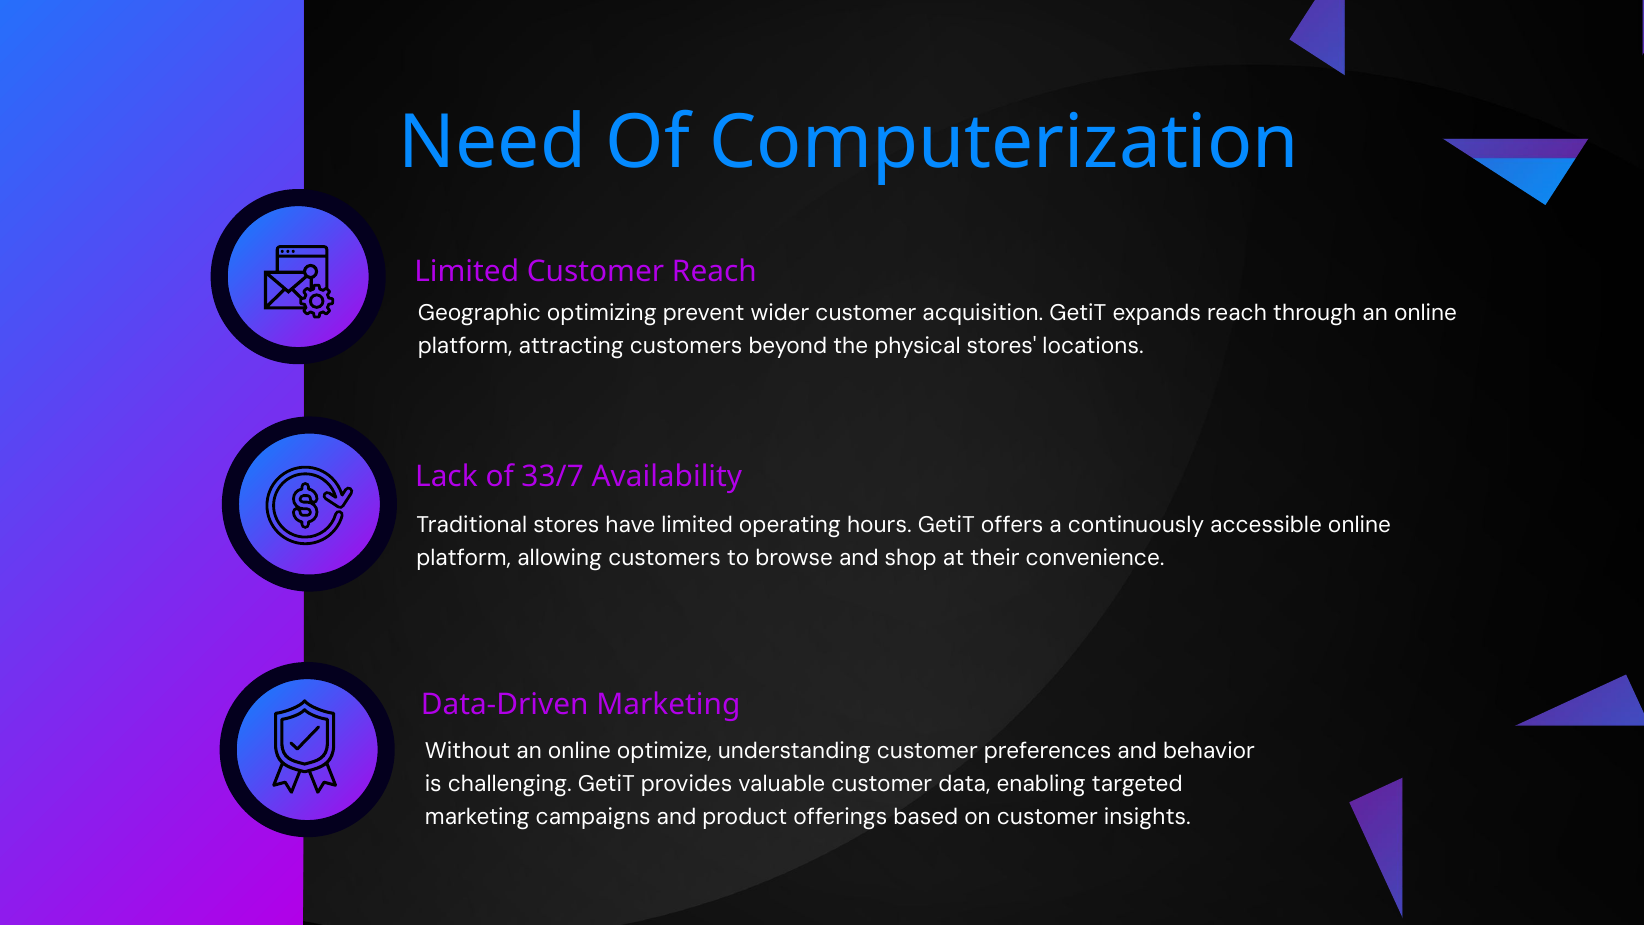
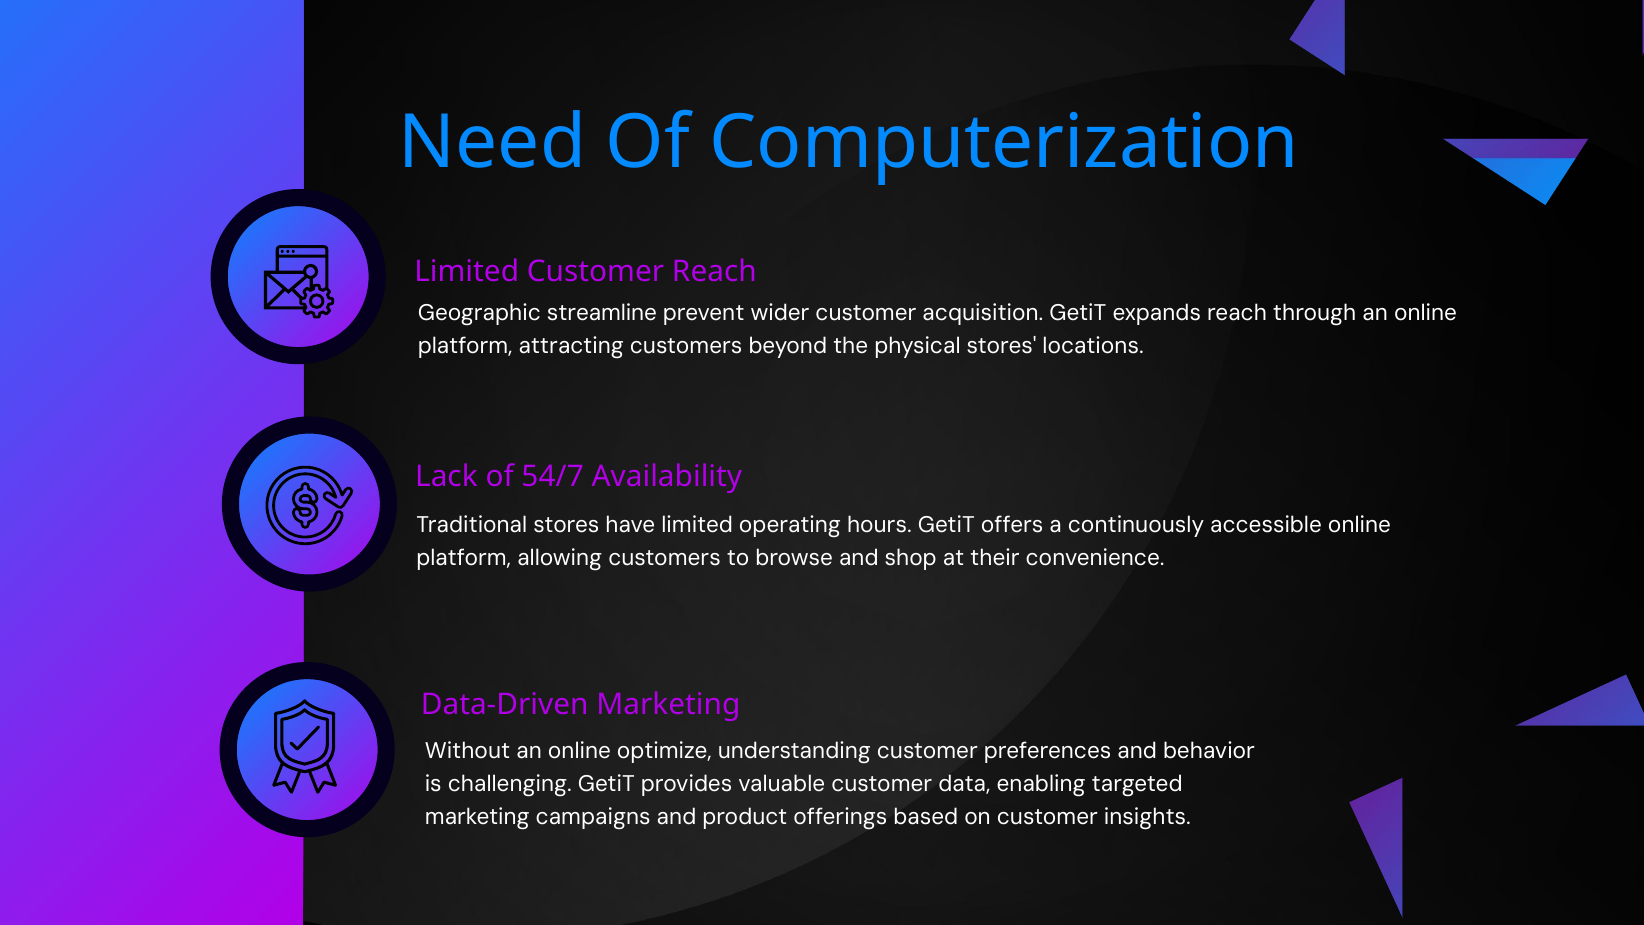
optimizing: optimizing -> streamline
33/7: 33/7 -> 54/7
